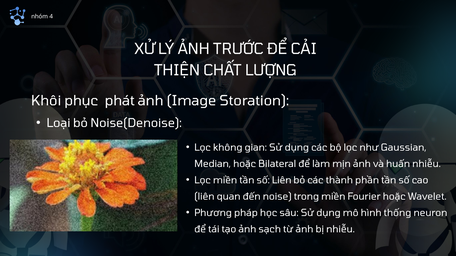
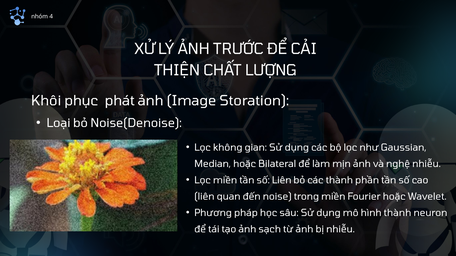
huấn: huấn -> nghệ
hình thống: thống -> thành
